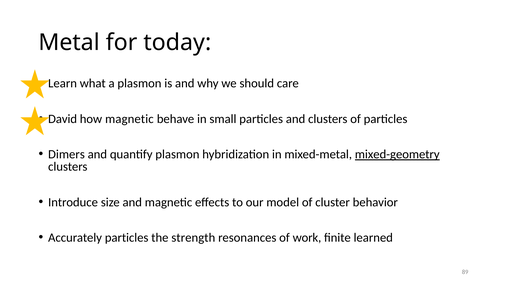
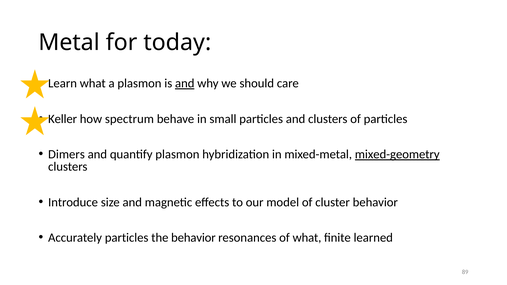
and at (185, 83) underline: none -> present
David: David -> Keller
how magnetic: magnetic -> spectrum
the strength: strength -> behavior
of work: work -> what
